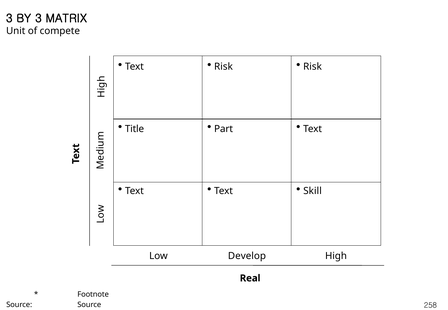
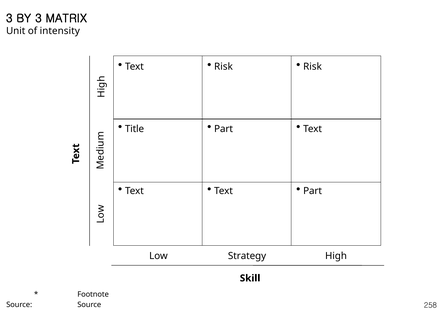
compete: compete -> intensity
Skill at (313, 191): Skill -> Part
Develop: Develop -> Strategy
Real: Real -> Skill
